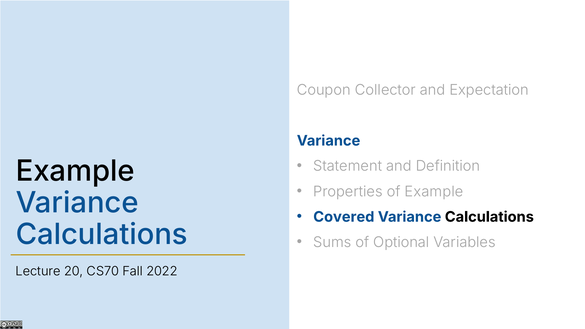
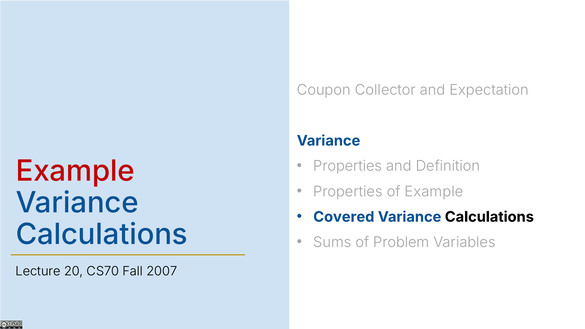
Statement at (348, 166): Statement -> Properties
Example at (75, 171) colour: black -> red
Optional: Optional -> Problem
2022: 2022 -> 2007
